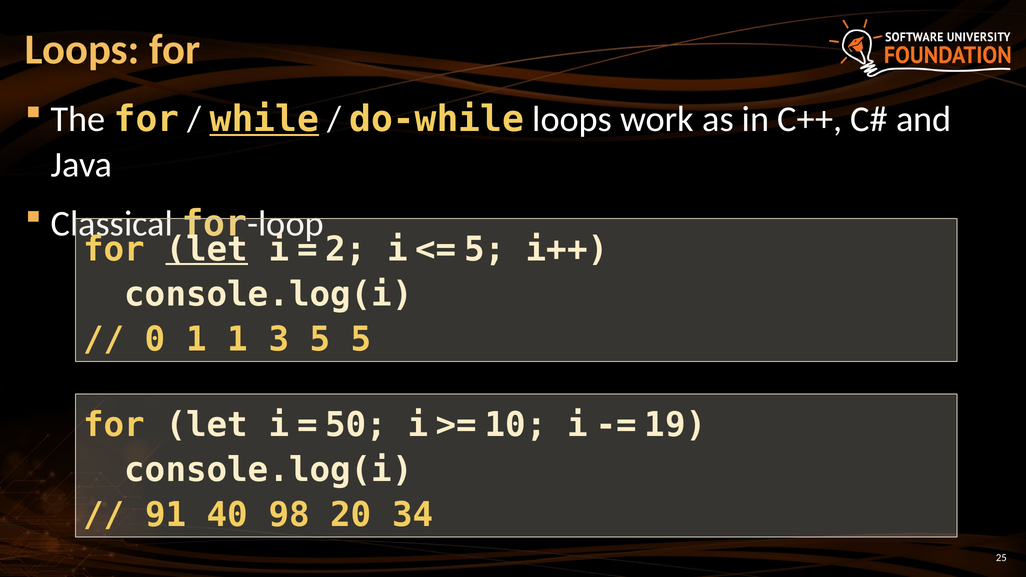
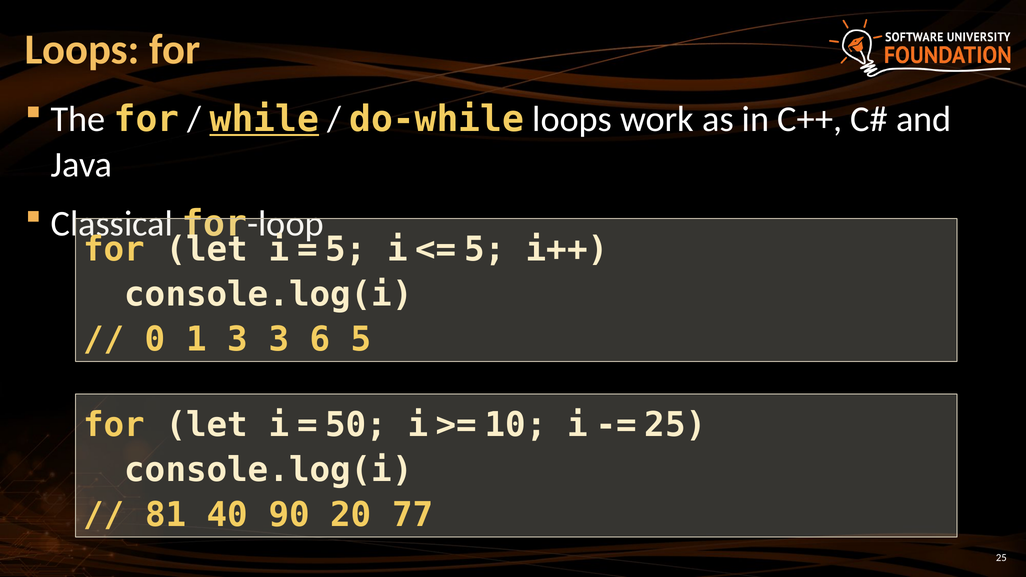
let at (207, 250) underline: present -> none
2 at (346, 250): 2 -> 5
1 1: 1 -> 3
3 5: 5 -> 6
19 at (675, 425): 19 -> 25
91: 91 -> 81
98: 98 -> 90
34: 34 -> 77
